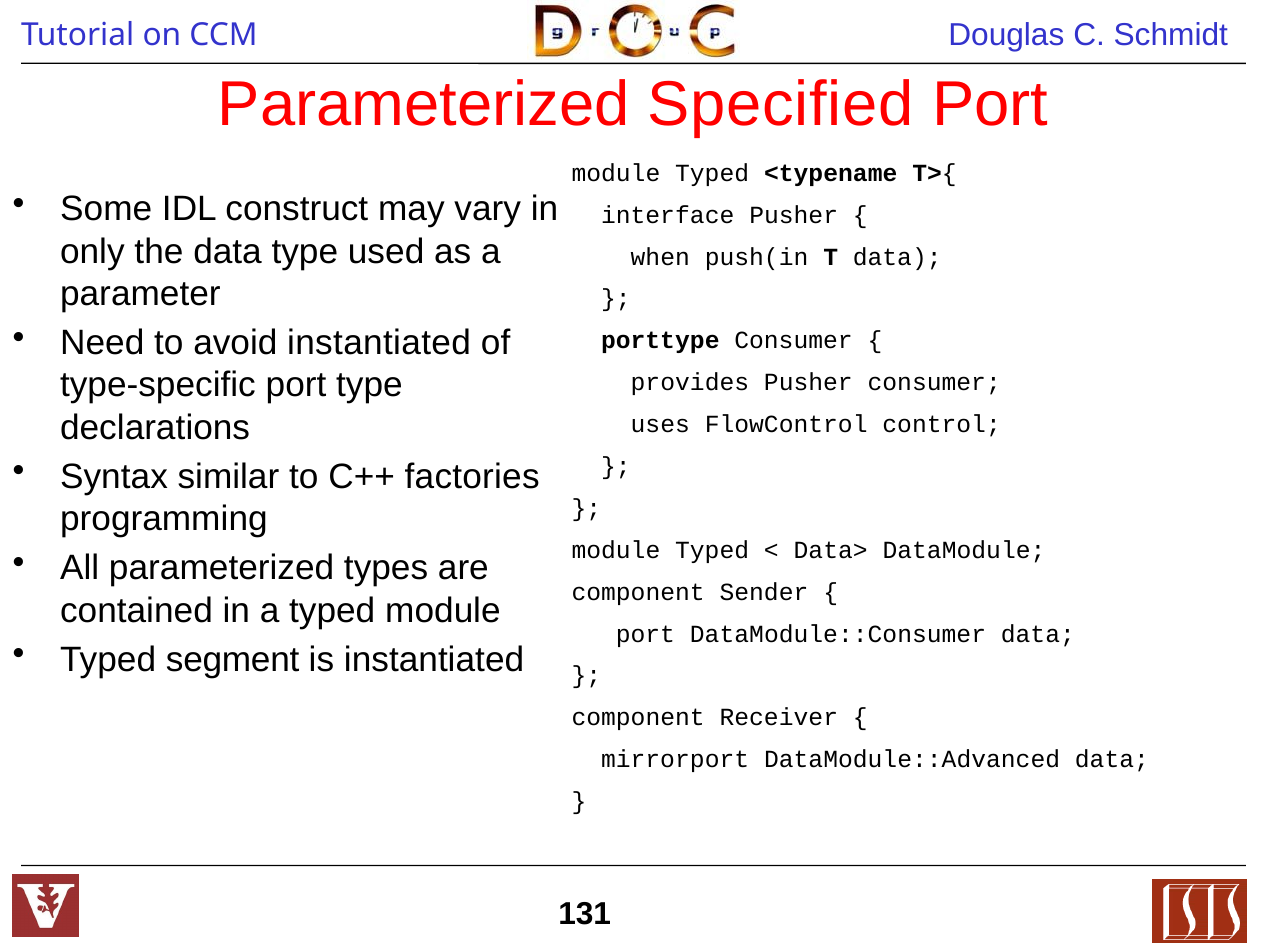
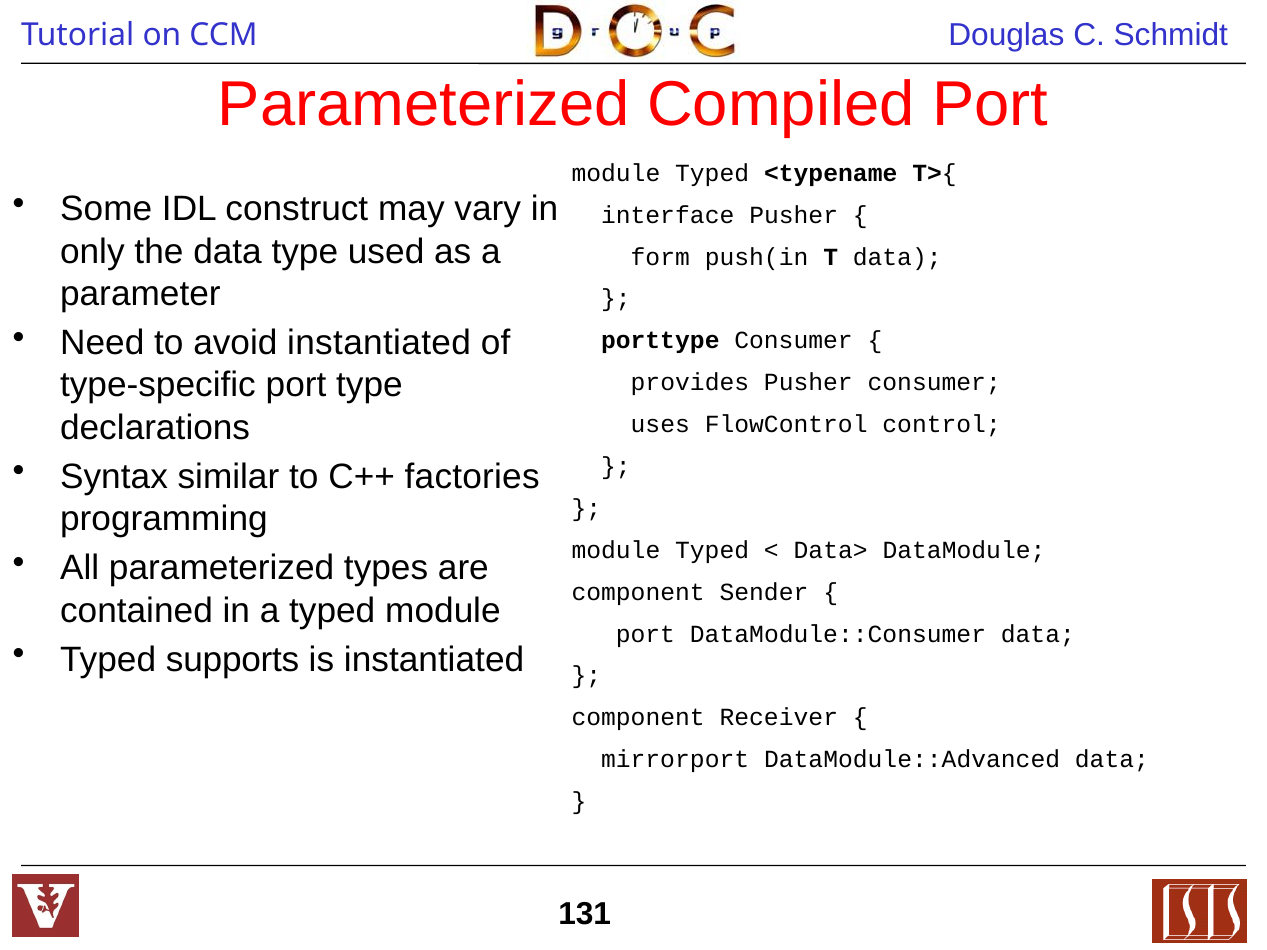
Specified: Specified -> Compiled
when: when -> form
segment: segment -> supports
